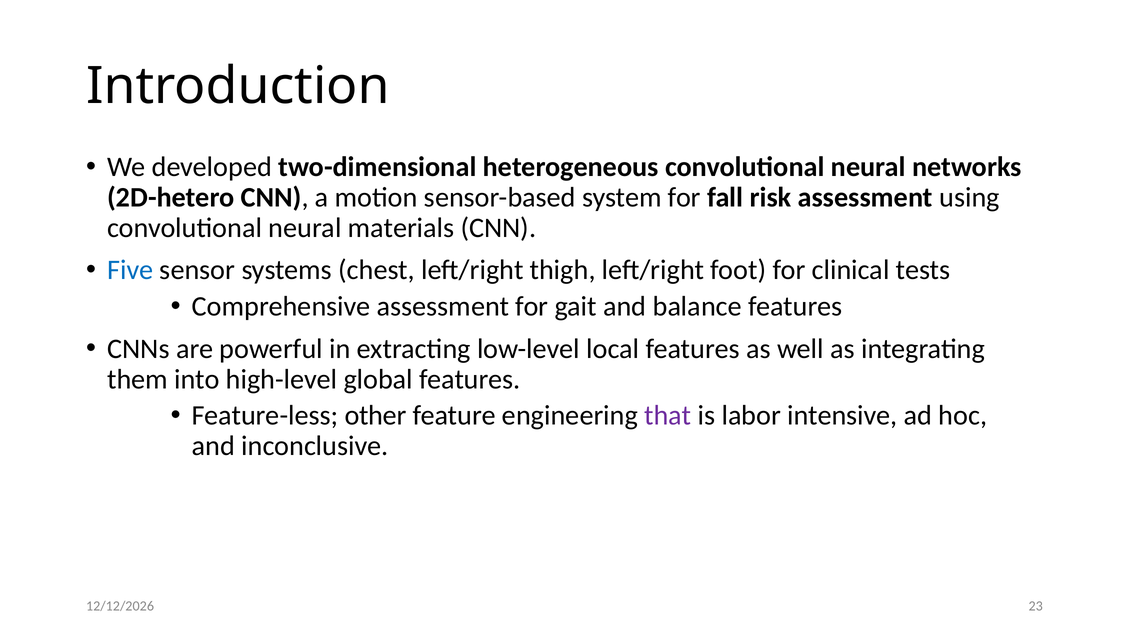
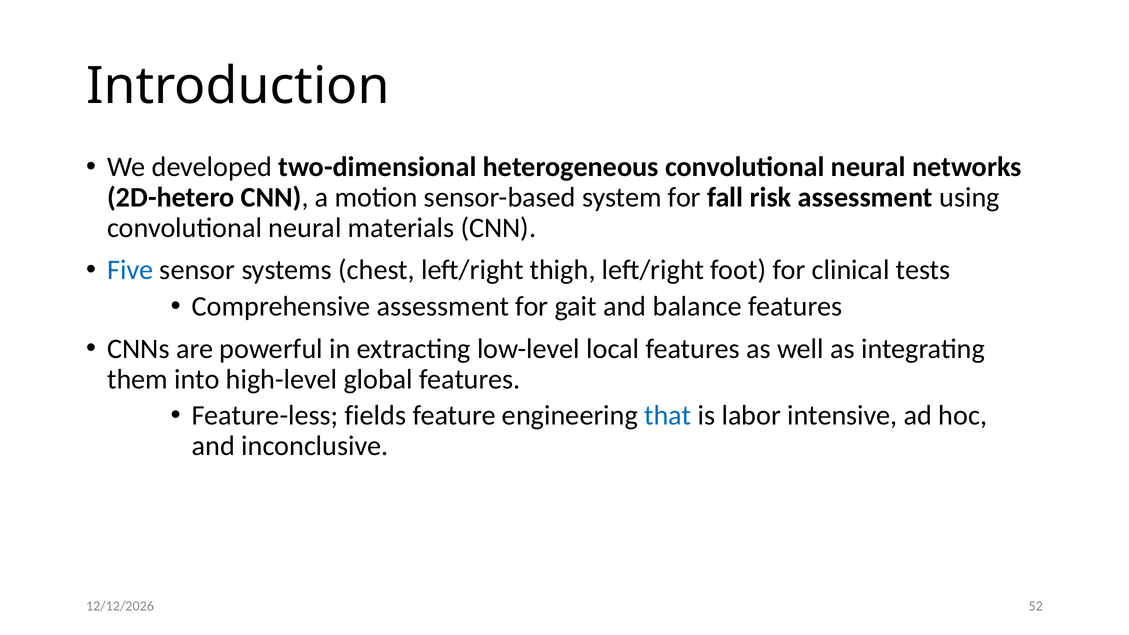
other: other -> fields
that colour: purple -> blue
23: 23 -> 52
